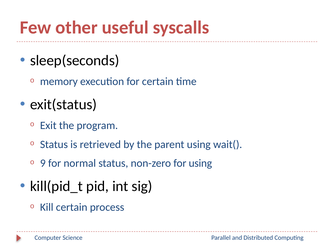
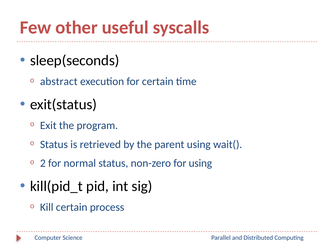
memory: memory -> abstract
9: 9 -> 2
